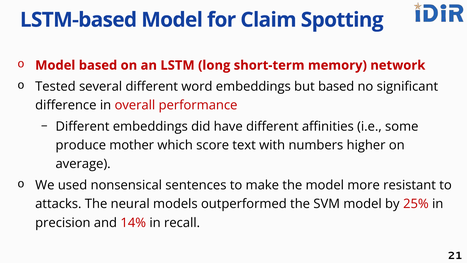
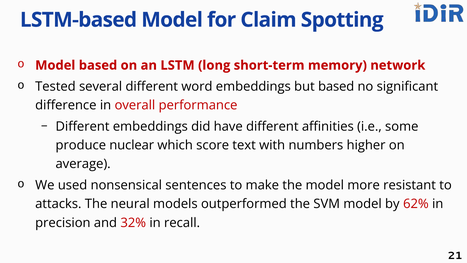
mother: mother -> nuclear
25%: 25% -> 62%
14%: 14% -> 32%
